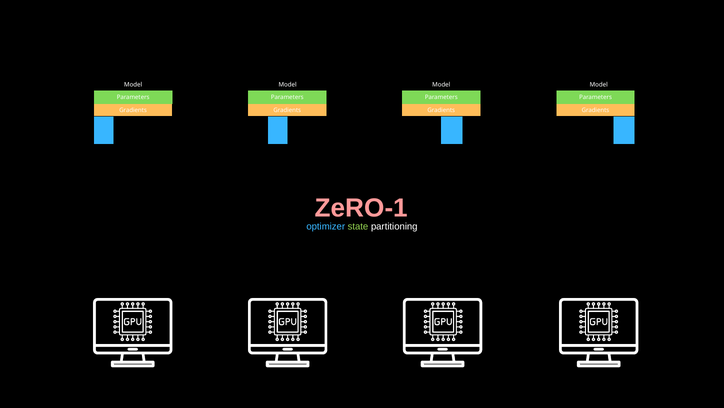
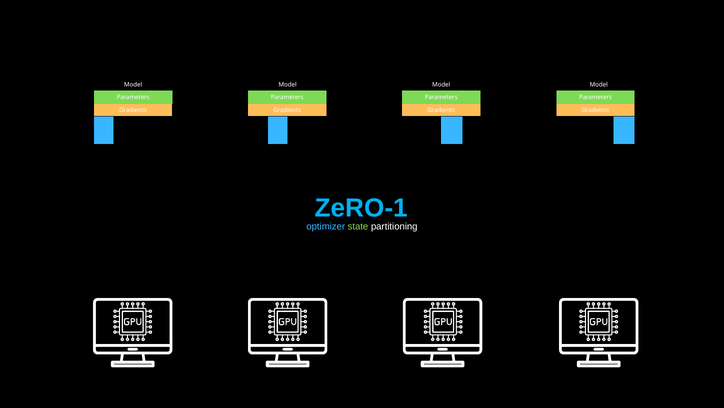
ZeRO-1 colour: pink -> light blue
